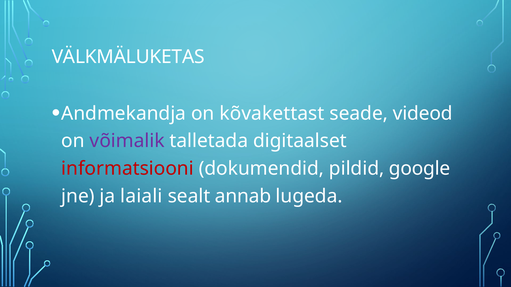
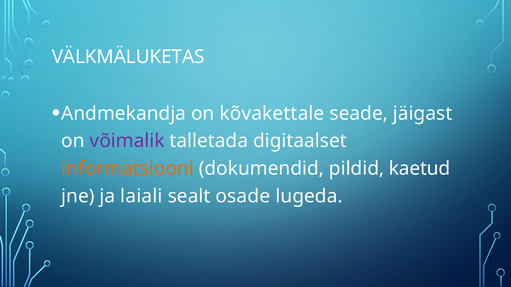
kõvakettast: kõvakettast -> kõvakettale
videod: videod -> jäigast
informatsiooni colour: red -> orange
google: google -> kaetud
annab: annab -> osade
